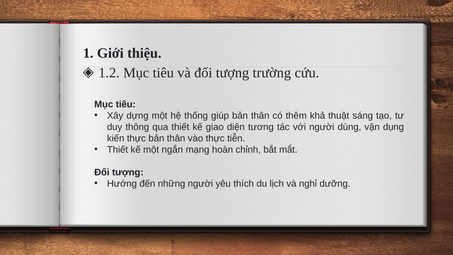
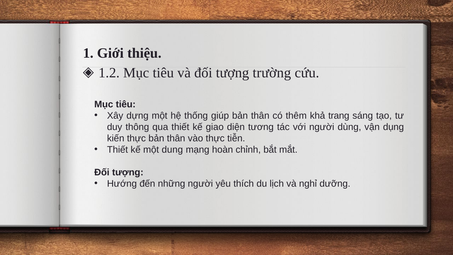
thuật: thuật -> trang
ngắn: ngắn -> dung
